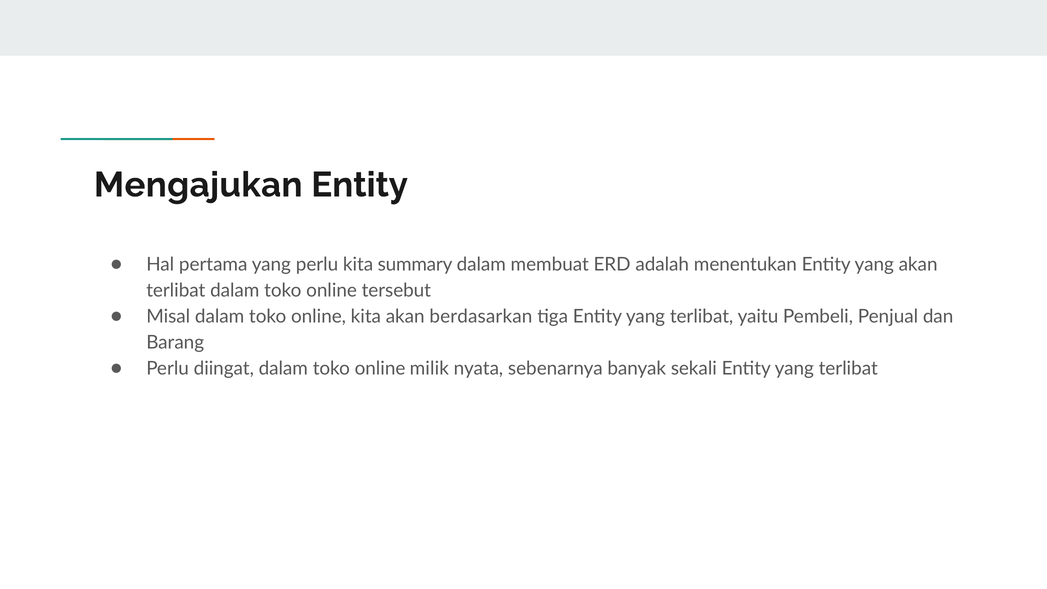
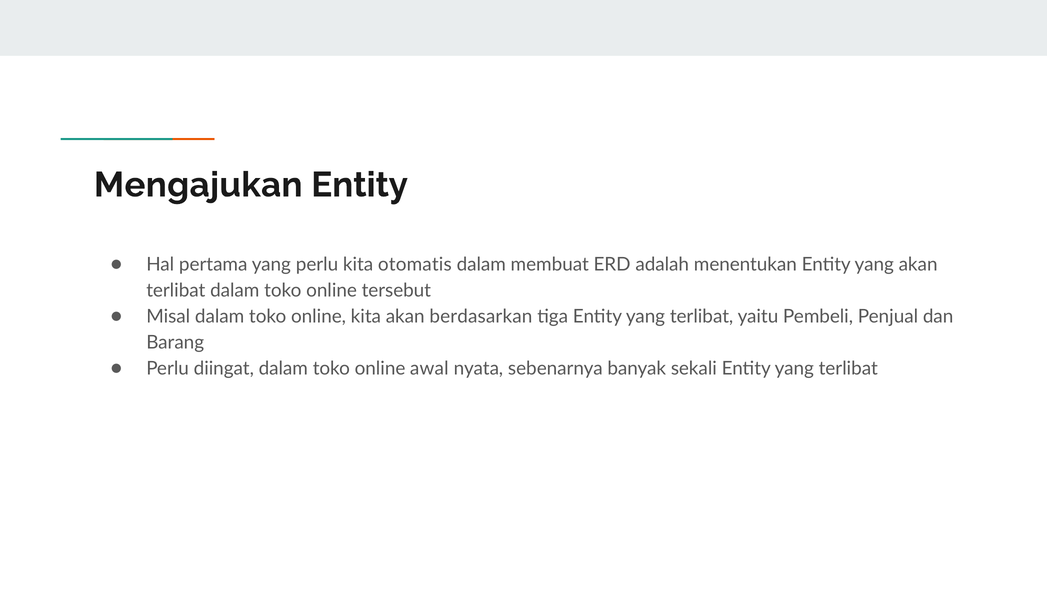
summary: summary -> otomatis
milik: milik -> awal
